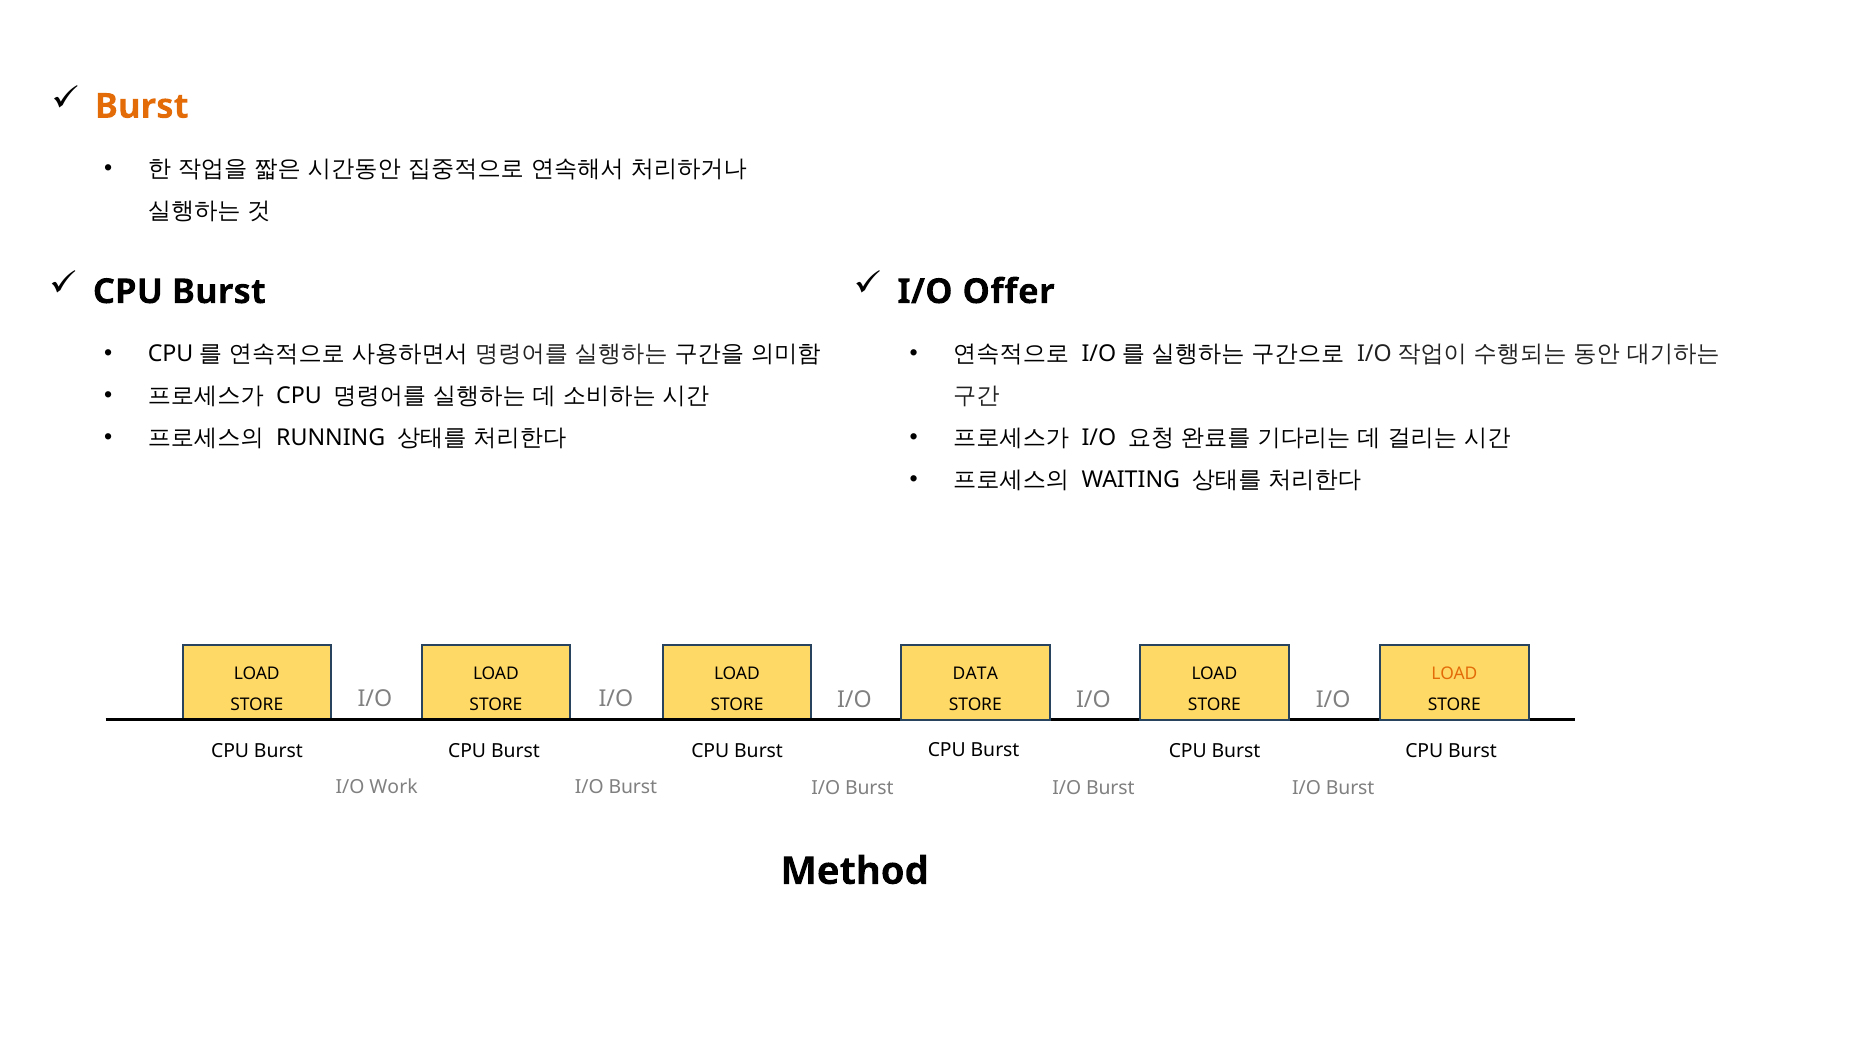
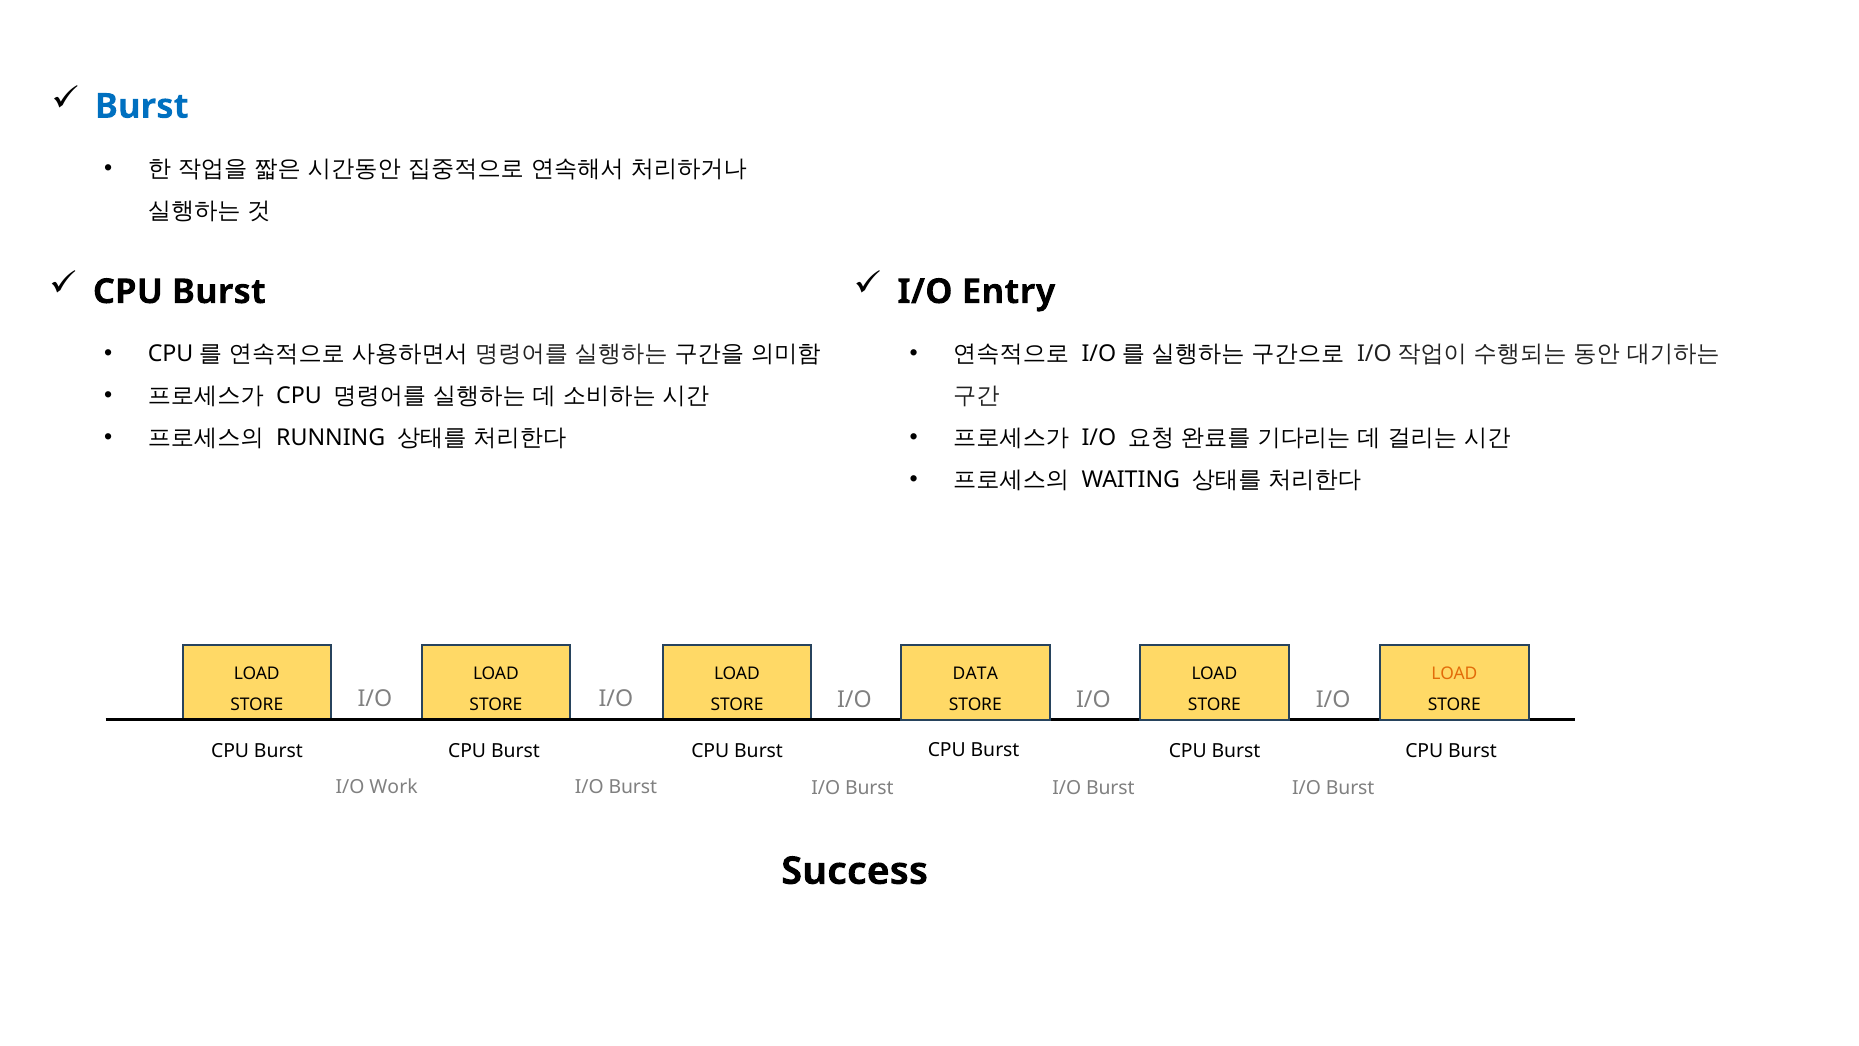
Burst at (142, 106) colour: orange -> blue
Offer: Offer -> Entry
Method: Method -> Success
